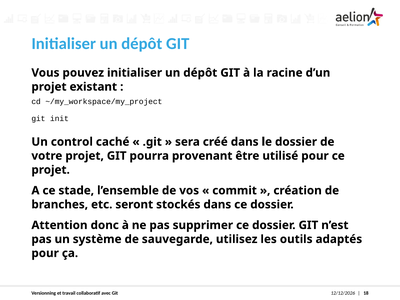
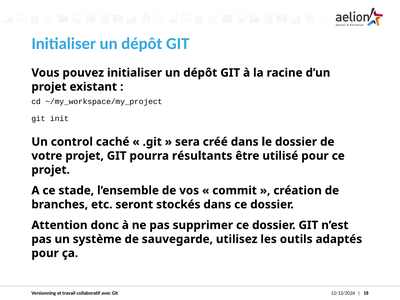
provenant: provenant -> résultants
